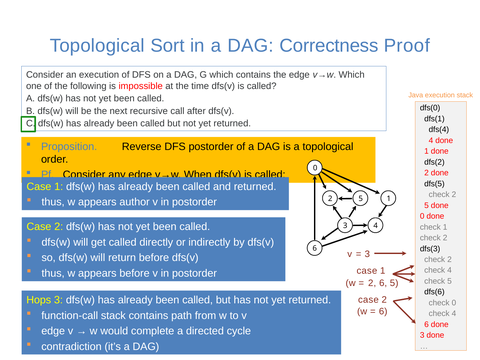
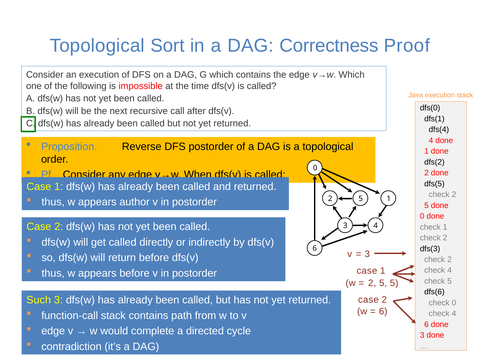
6 at (383, 283): 6 -> 5
Hops: Hops -> Such
